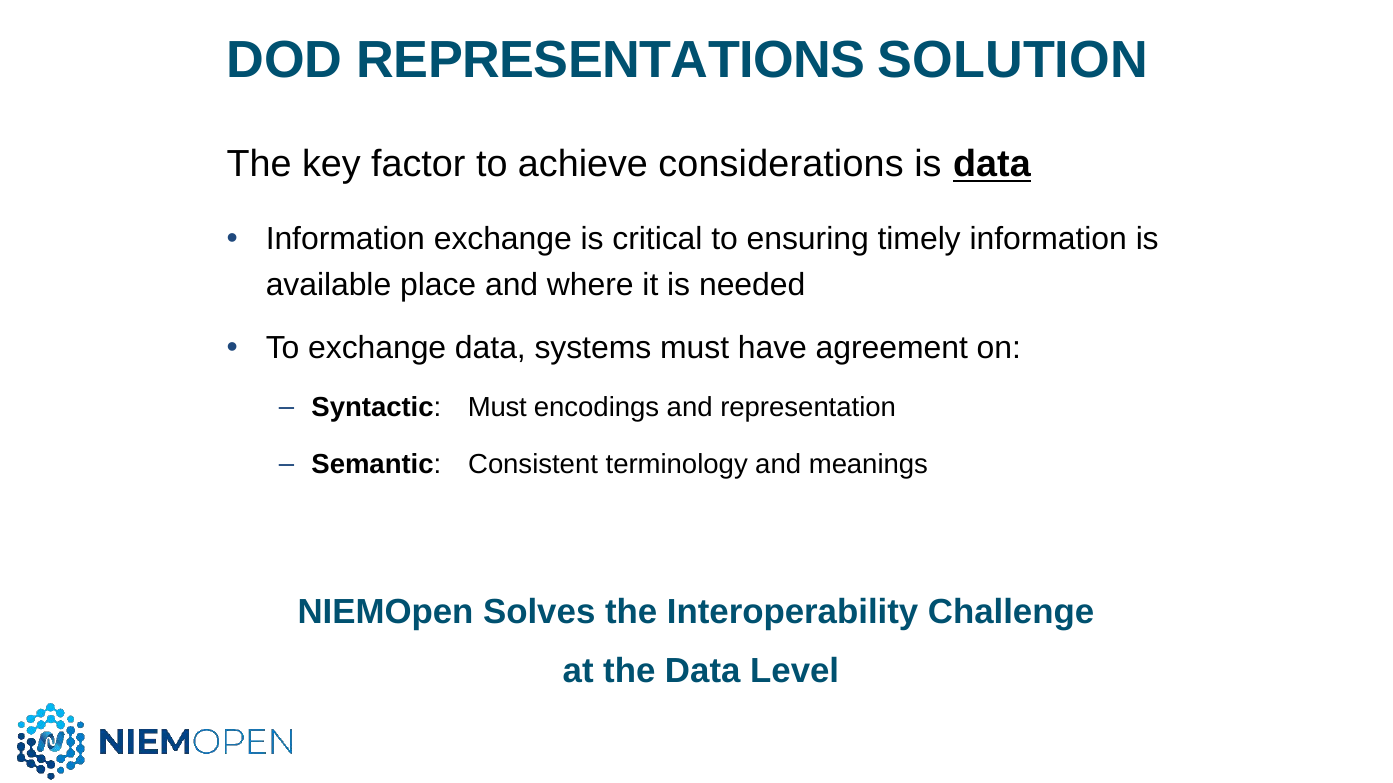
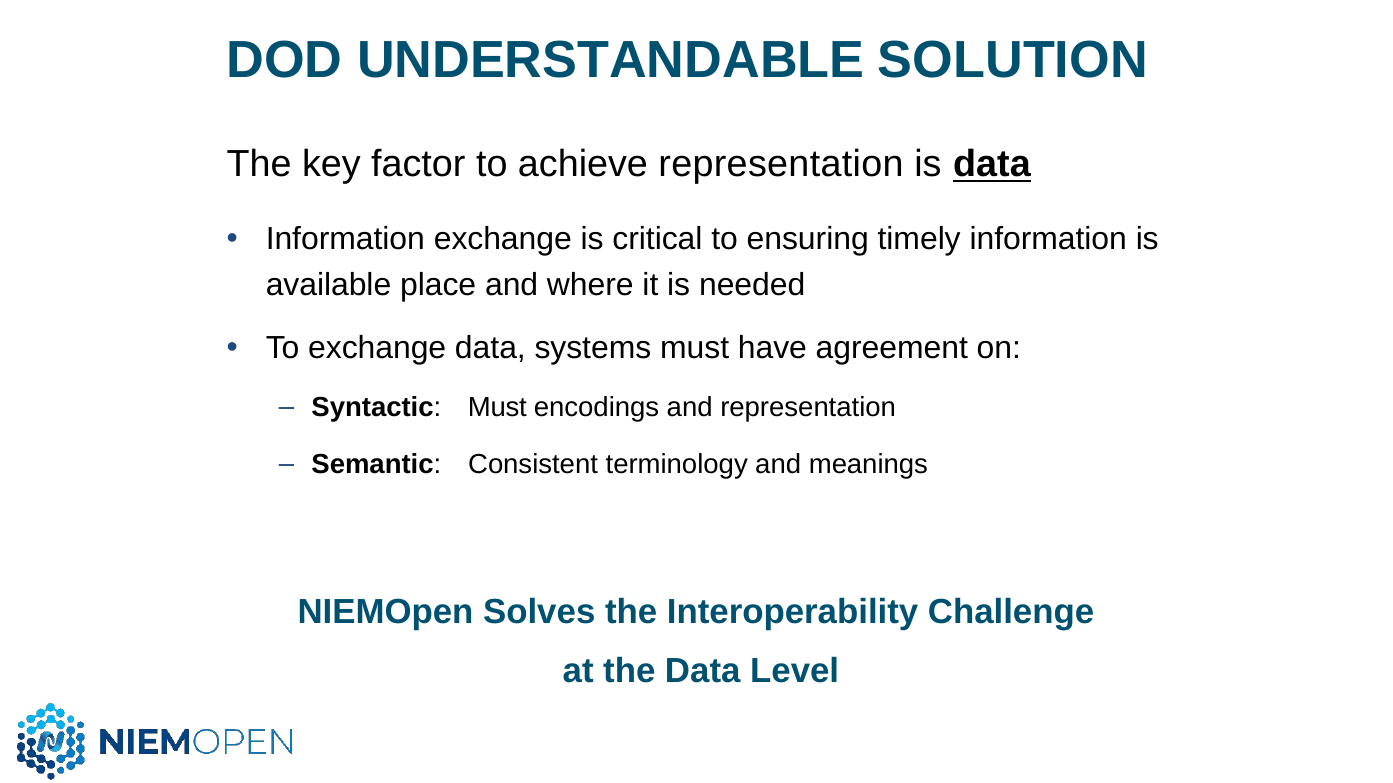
REPRESENTATIONS: REPRESENTATIONS -> UNDERSTANDABLE
achieve considerations: considerations -> representation
